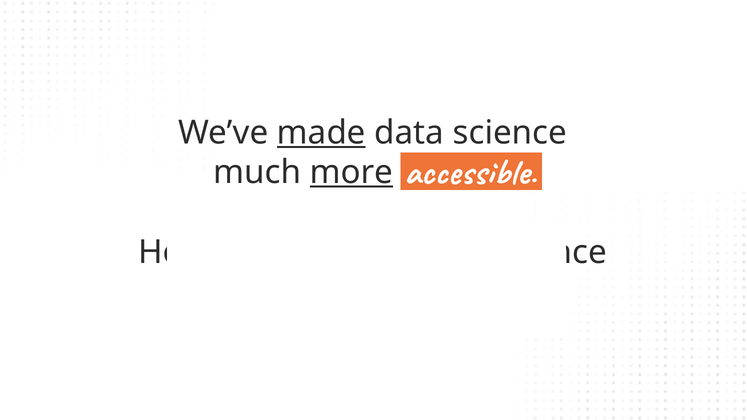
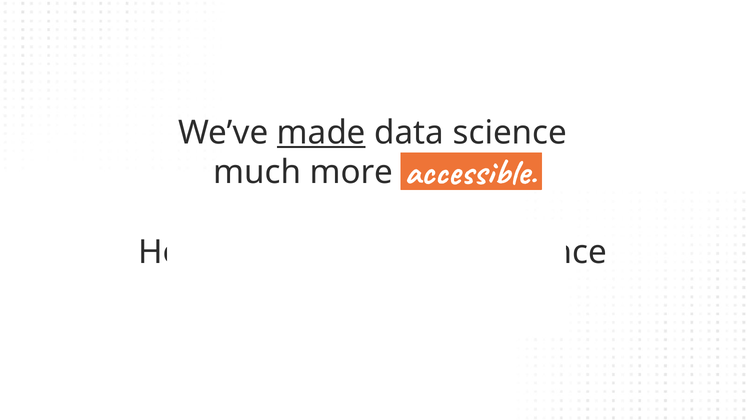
more at (352, 173) underline: present -> none
